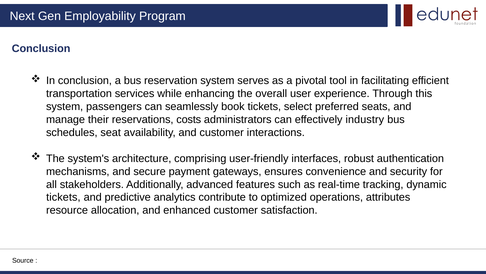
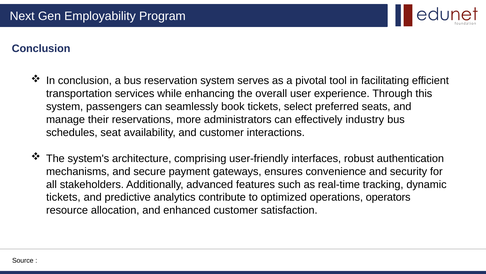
costs: costs -> more
attributes: attributes -> operators
